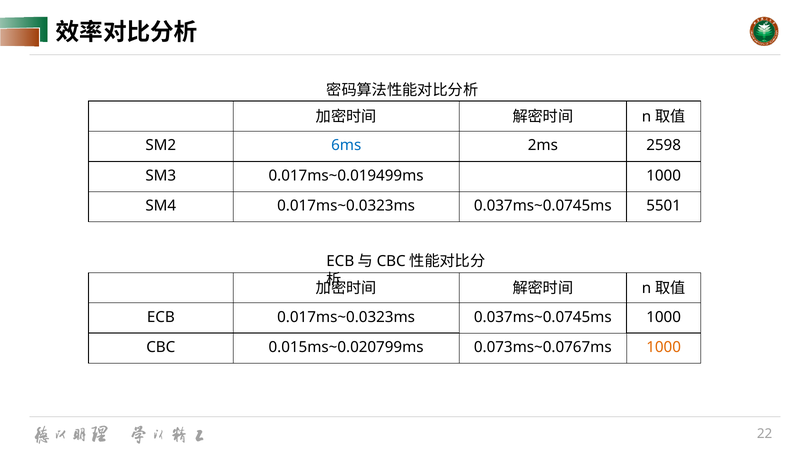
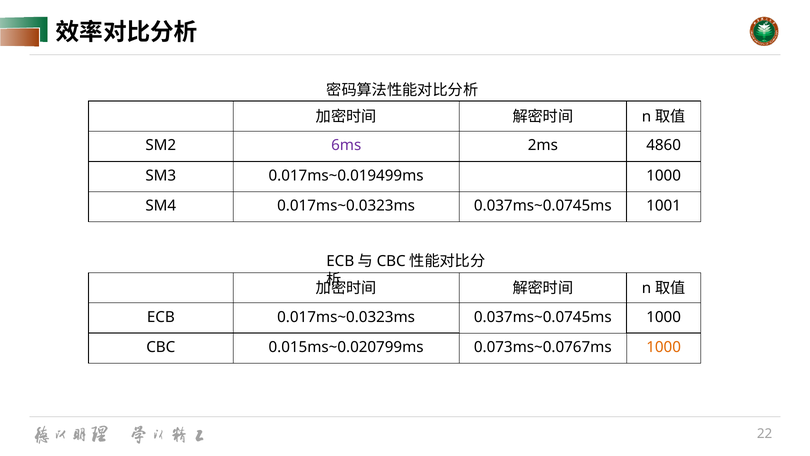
6ms colour: blue -> purple
2598: 2598 -> 4860
5501: 5501 -> 1001
